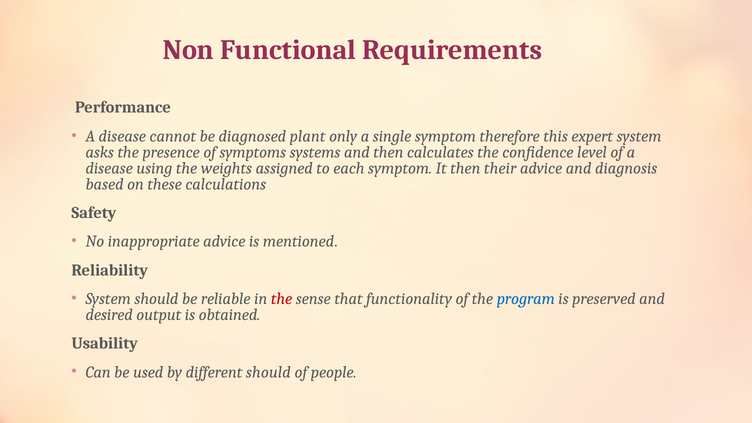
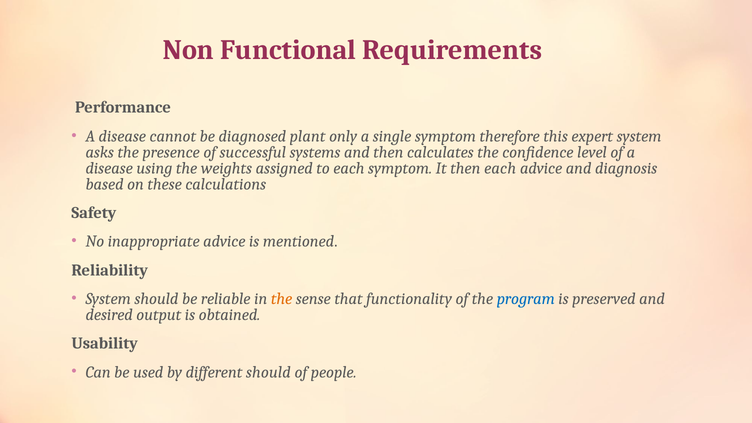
symptoms: symptoms -> successful
then their: their -> each
the at (282, 299) colour: red -> orange
